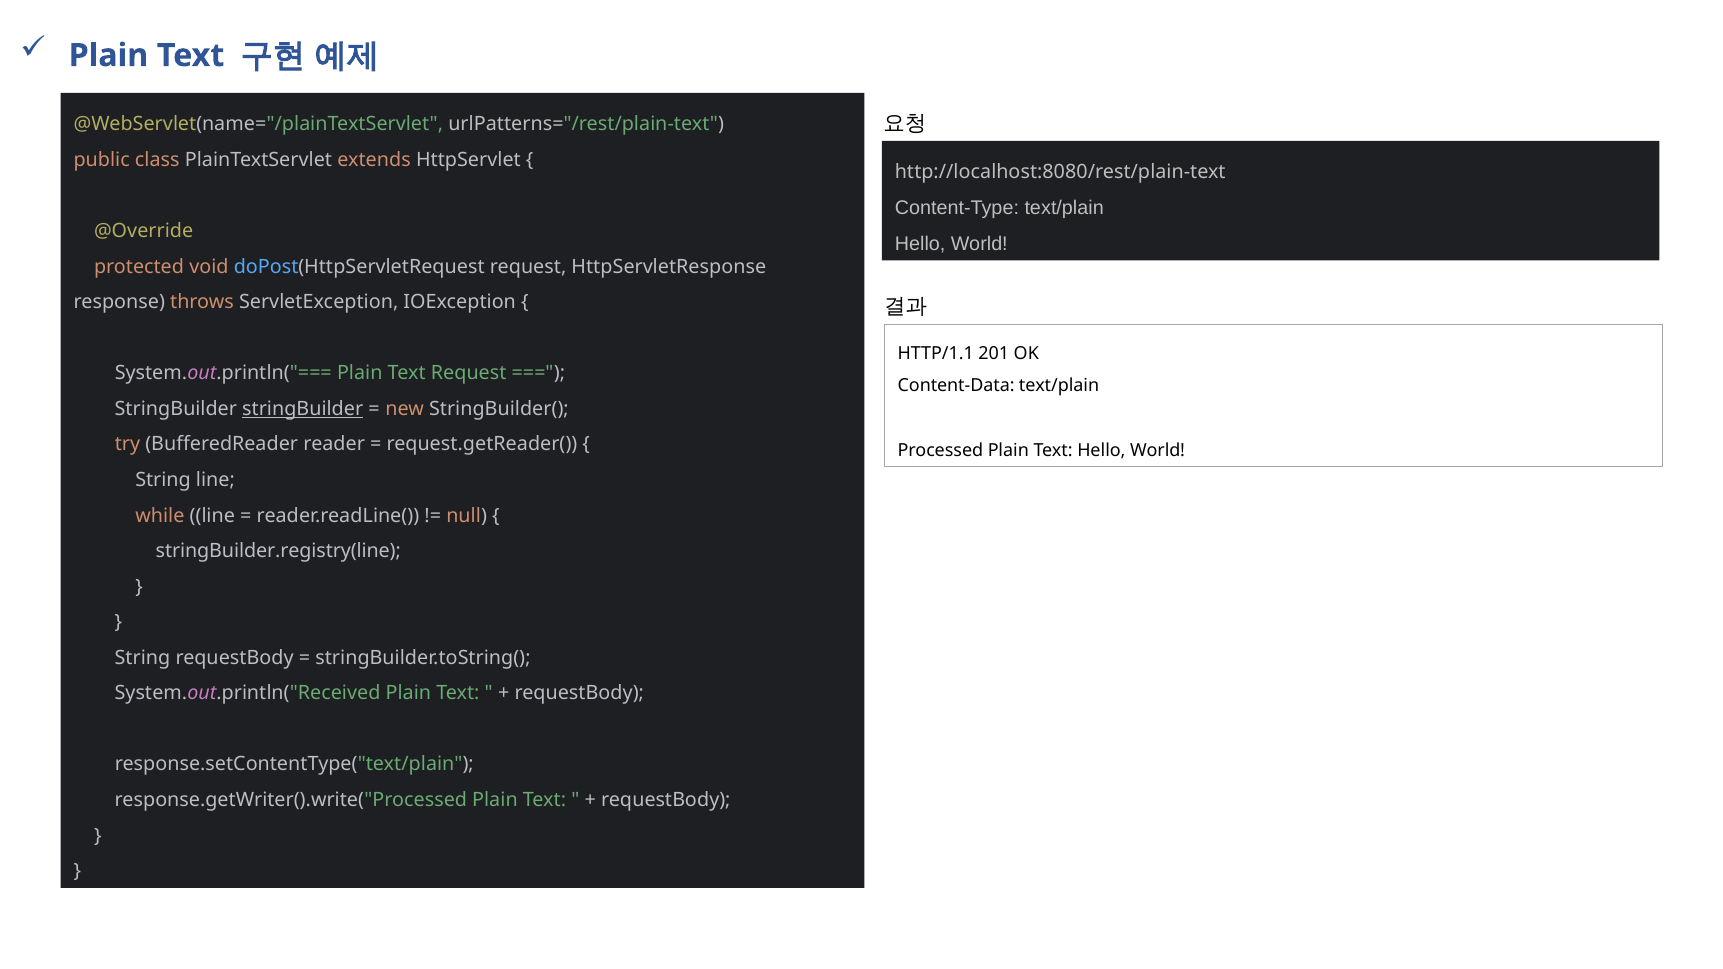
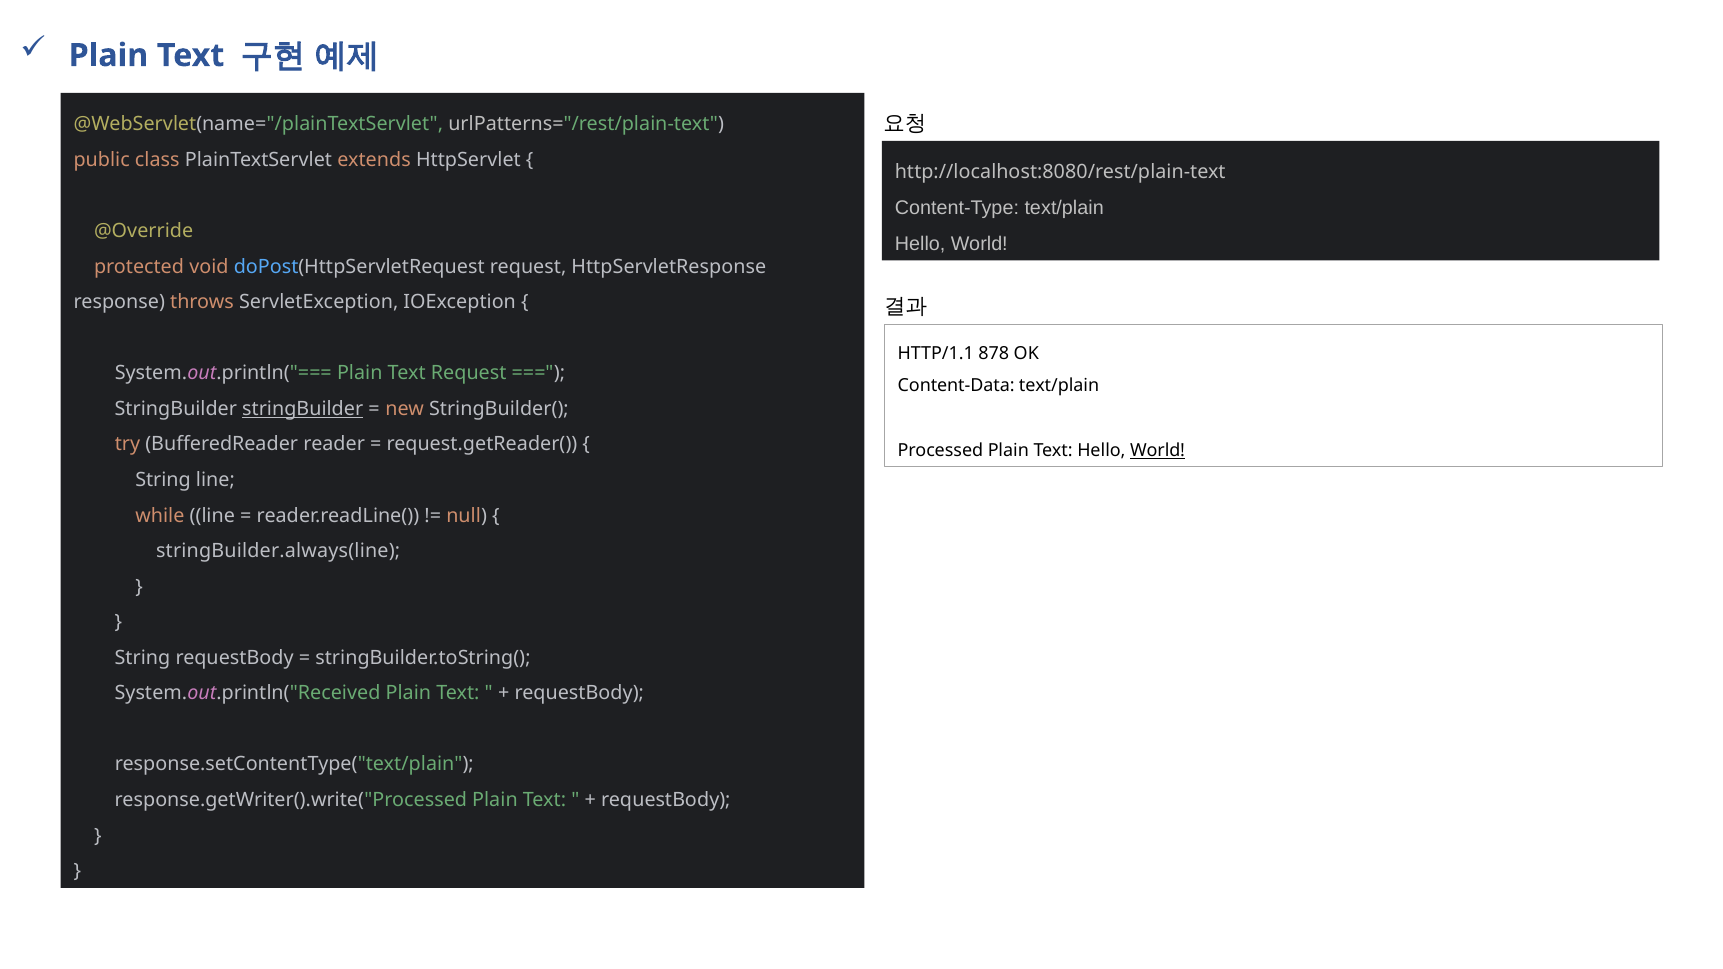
201: 201 -> 878
World at (1158, 450) underline: none -> present
stringBuilder.registry(line: stringBuilder.registry(line -> stringBuilder.always(line
